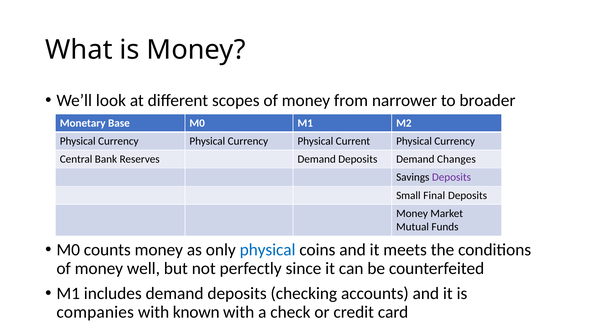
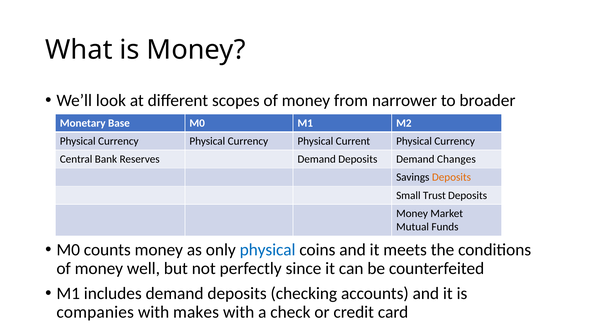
Deposits at (451, 177) colour: purple -> orange
Final: Final -> Trust
known: known -> makes
